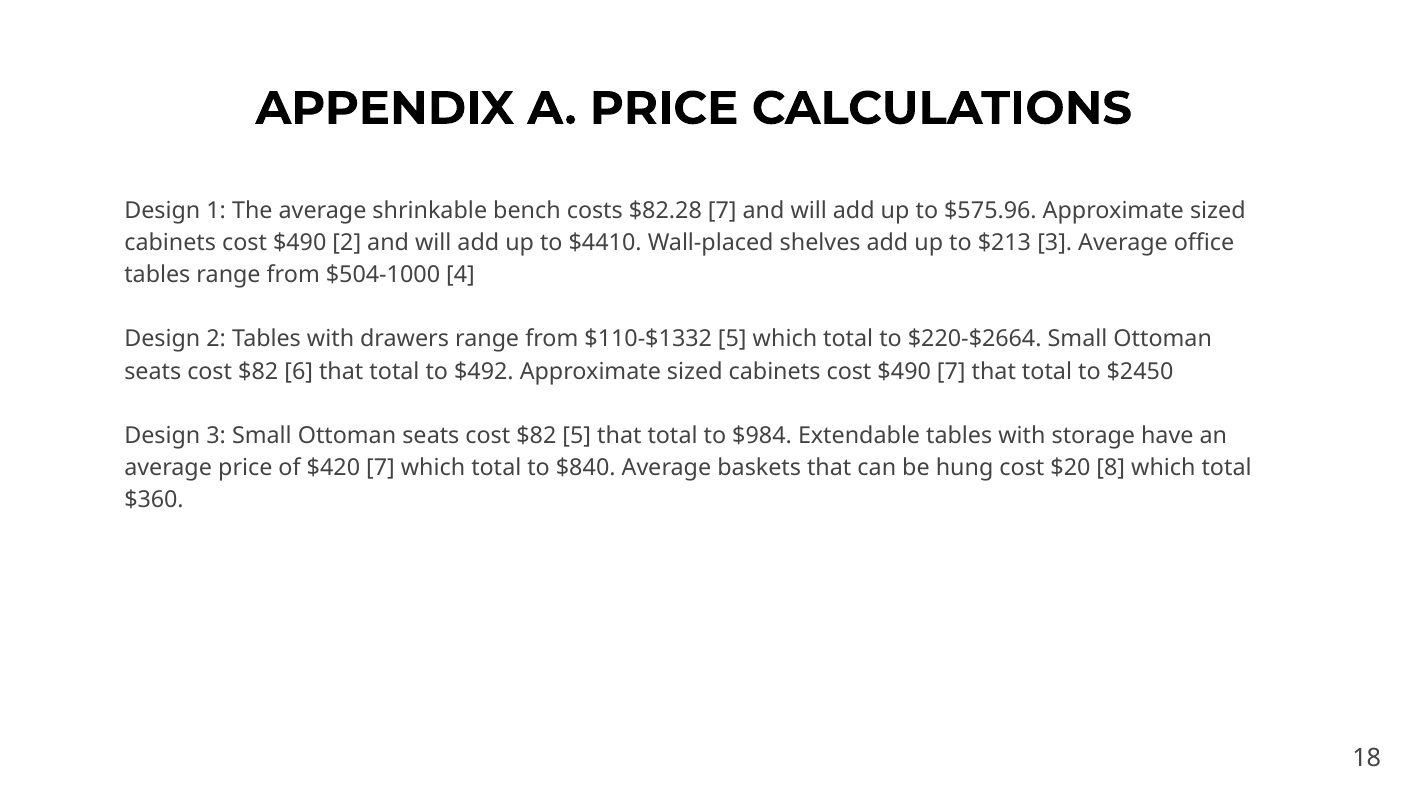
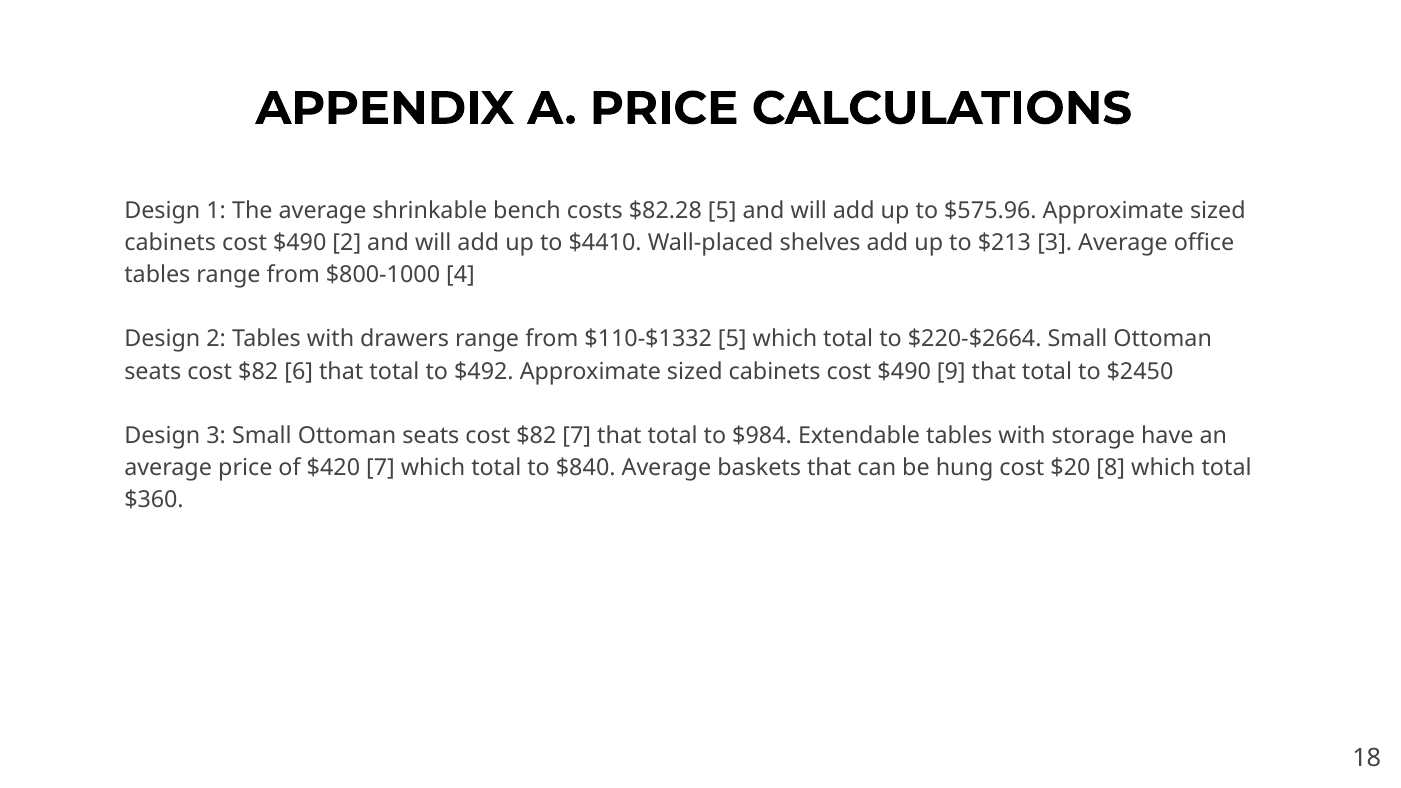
$82.28 7: 7 -> 5
$504-1000: $504-1000 -> $800-1000
$490 7: 7 -> 9
$82 5: 5 -> 7
